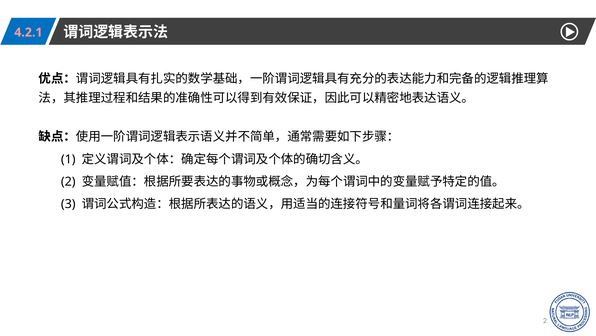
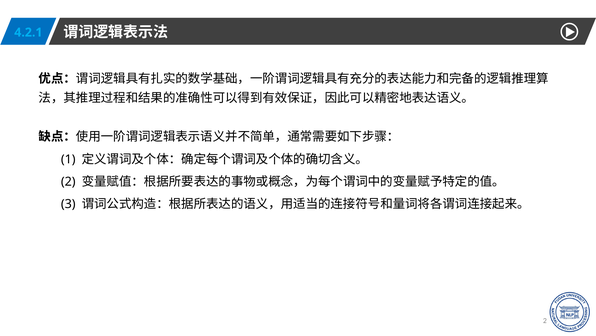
4.2.1 colour: pink -> light blue
